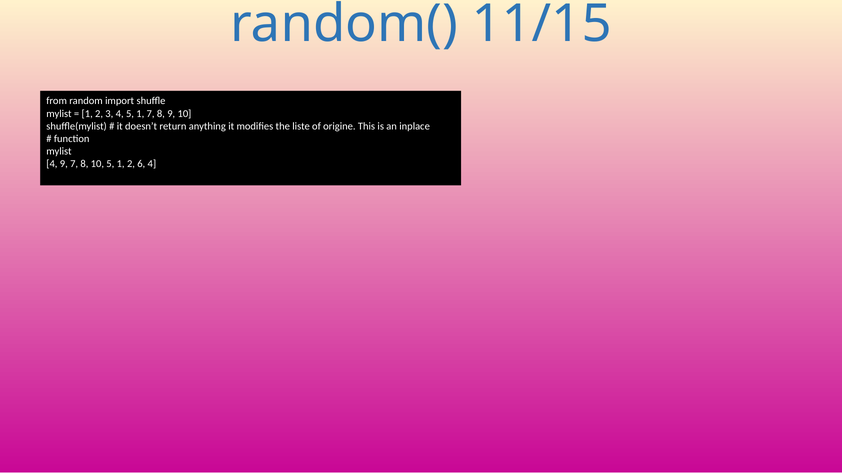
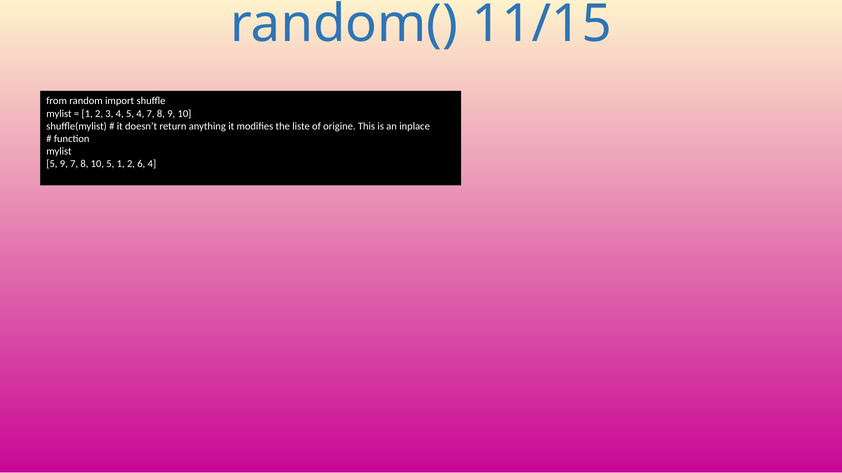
4 5 1: 1 -> 4
4 at (52, 164): 4 -> 5
